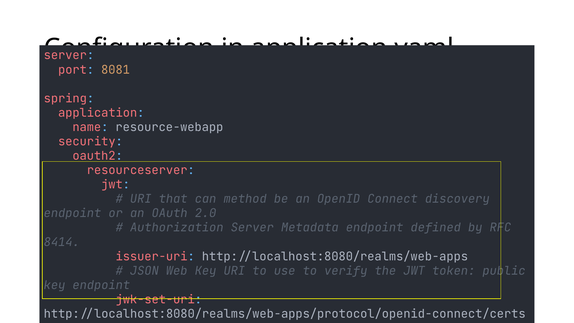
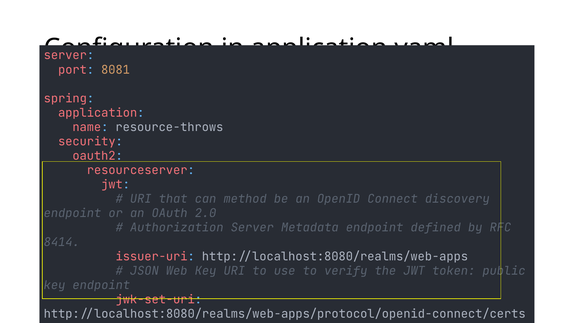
resource-webapp: resource-webapp -> resource-throws
